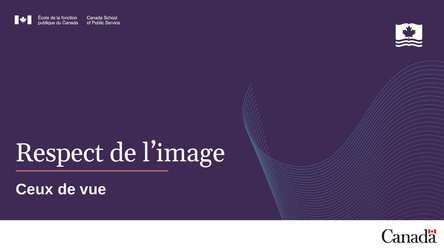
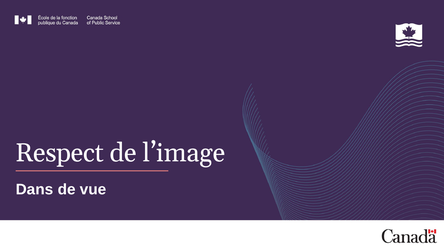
Ceux: Ceux -> Dans
